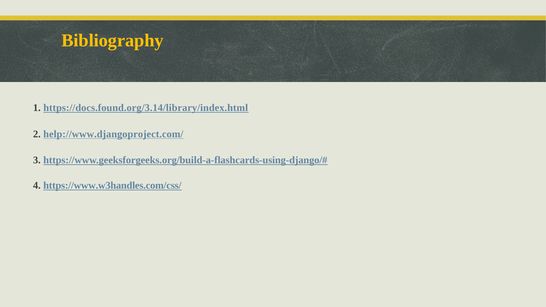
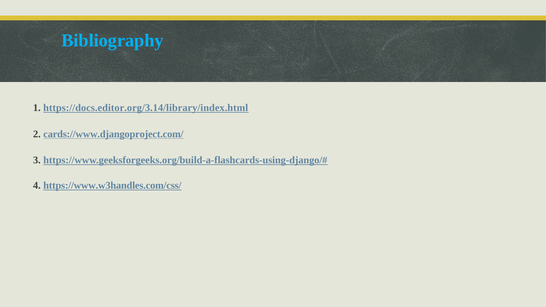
Bibliography colour: yellow -> light blue
https://docs.found.org/3.14/library/index.html: https://docs.found.org/3.14/library/index.html -> https://docs.editor.org/3.14/library/index.html
help://www.djangoproject.com/: help://www.djangoproject.com/ -> cards://www.djangoproject.com/
